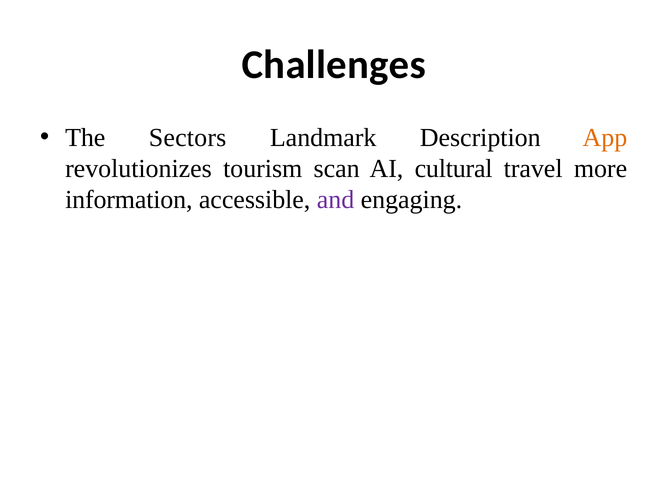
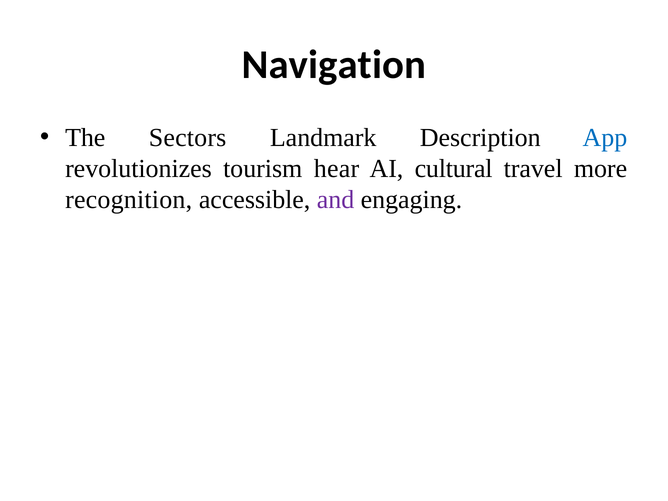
Challenges: Challenges -> Navigation
App colour: orange -> blue
scan: scan -> hear
information: information -> recognition
